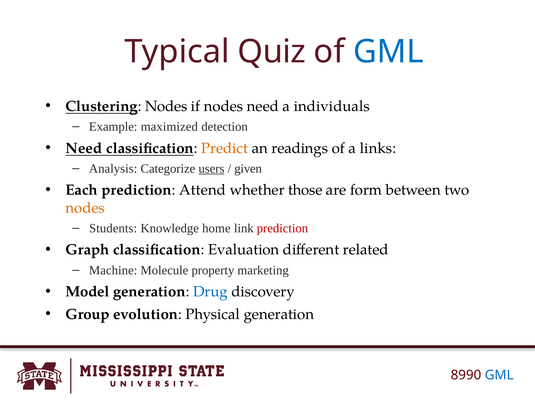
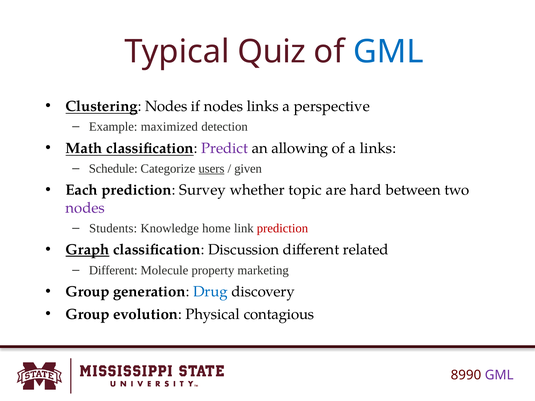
nodes need: need -> links
individuals: individuals -> perspective
Need at (84, 148): Need -> Math
Predict colour: orange -> purple
readings: readings -> allowing
Analysis: Analysis -> Schedule
Attend: Attend -> Survey
those: those -> topic
form: form -> hard
nodes at (85, 208) colour: orange -> purple
Graph underline: none -> present
Evaluation: Evaluation -> Discussion
Machine at (113, 270): Machine -> Different
Model at (88, 292): Model -> Group
Physical generation: generation -> contagious
GML at (499, 375) colour: blue -> purple
